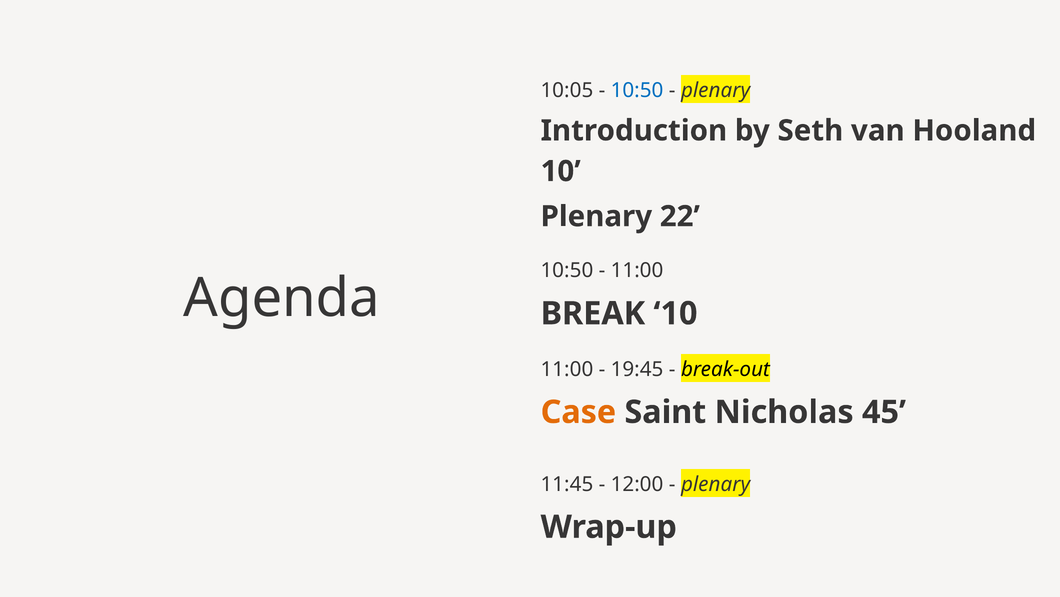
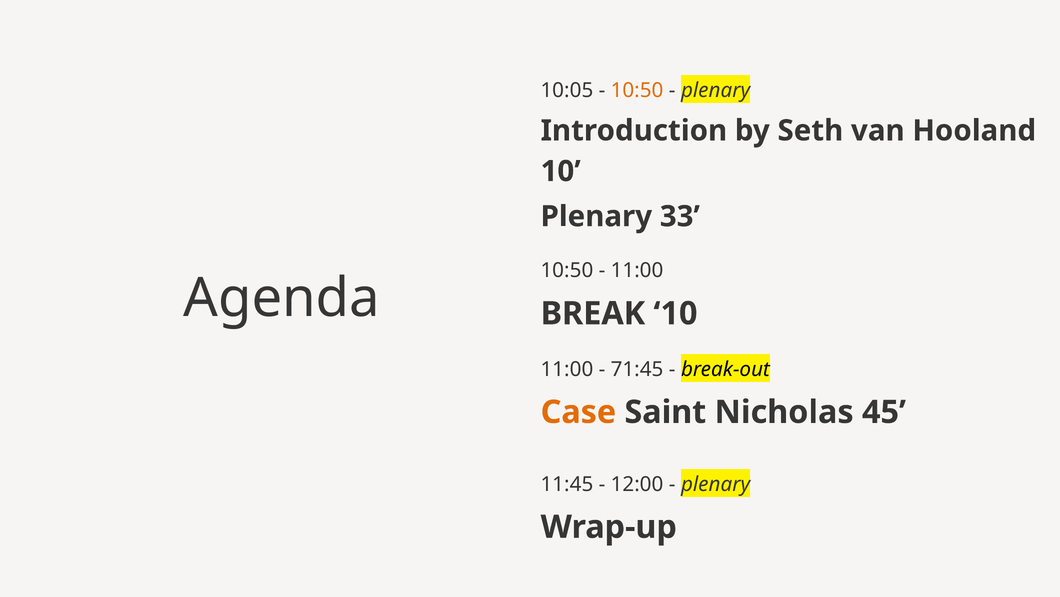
10:50 at (637, 90) colour: blue -> orange
22: 22 -> 33
19:45: 19:45 -> 71:45
